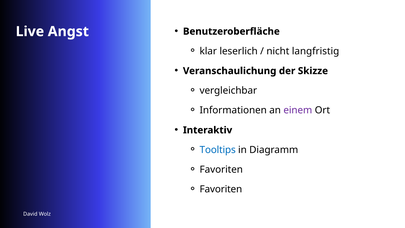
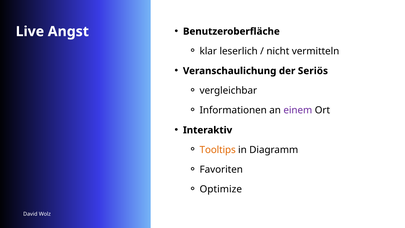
langfristig: langfristig -> vermitteln
Skizze: Skizze -> Seriös
Tooltips colour: blue -> orange
Favoriten at (221, 189): Favoriten -> Optimize
